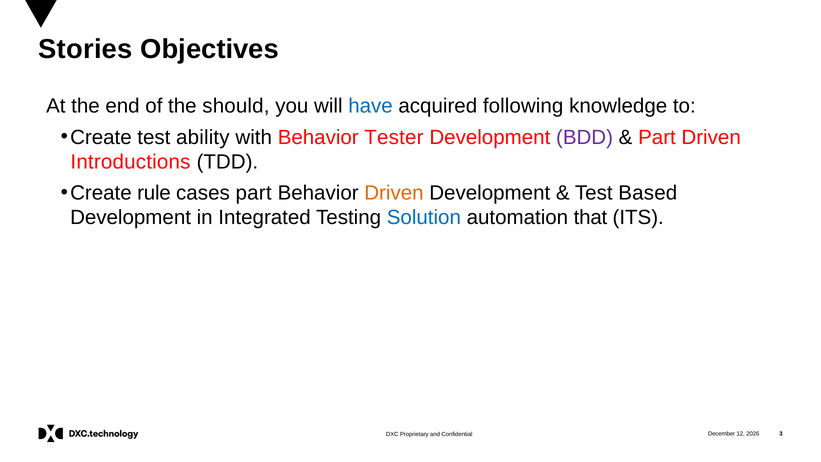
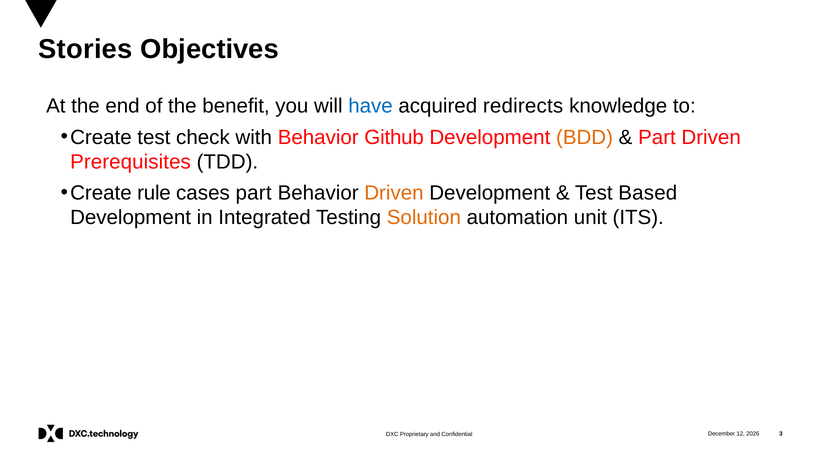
should: should -> benefit
following: following -> redirects
ability: ability -> check
Tester: Tester -> Github
BDD colour: purple -> orange
Introductions: Introductions -> Prerequisites
Solution colour: blue -> orange
that: that -> unit
